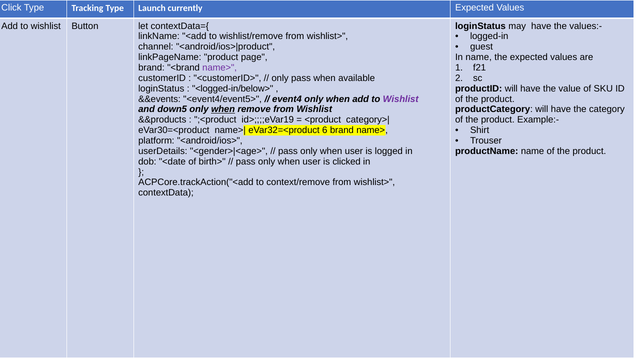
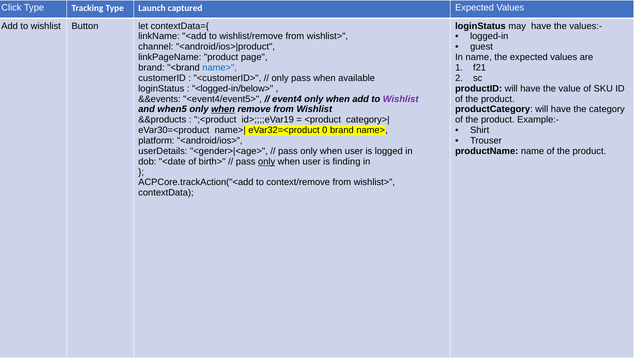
currently: currently -> captured
name> at (220, 68) colour: purple -> blue
down5: down5 -> when5
6: 6 -> 0
only at (267, 162) underline: none -> present
clicked: clicked -> finding
